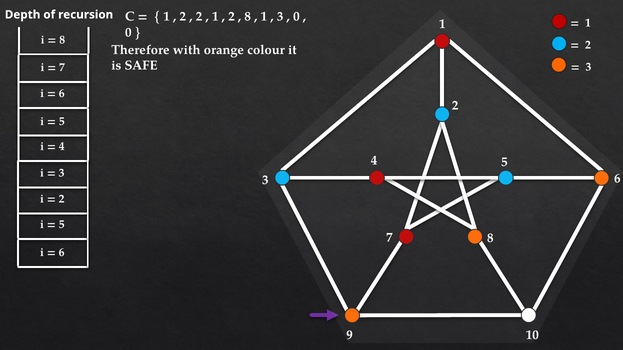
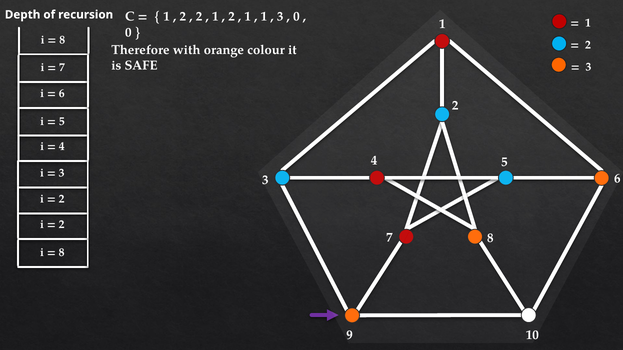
8 at (248, 17): 8 -> 1
5 at (62, 225): 5 -> 2
6 at (62, 253): 6 -> 8
